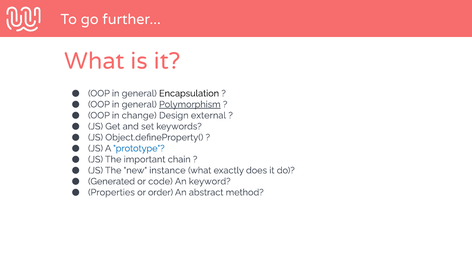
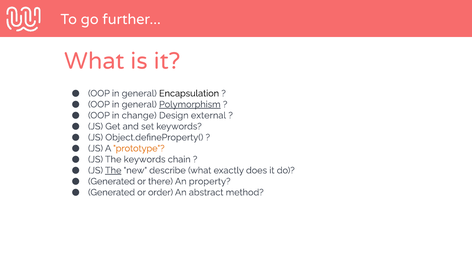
prototype colour: blue -> orange
The important: important -> keywords
The at (113, 171) underline: none -> present
instance: instance -> describe
code: code -> there
keyword: keyword -> property
Properties at (111, 193): Properties -> Generated
